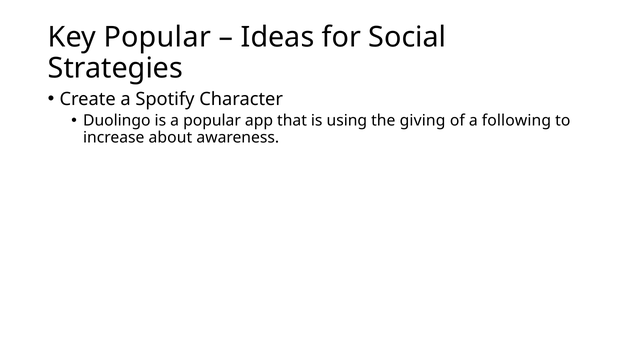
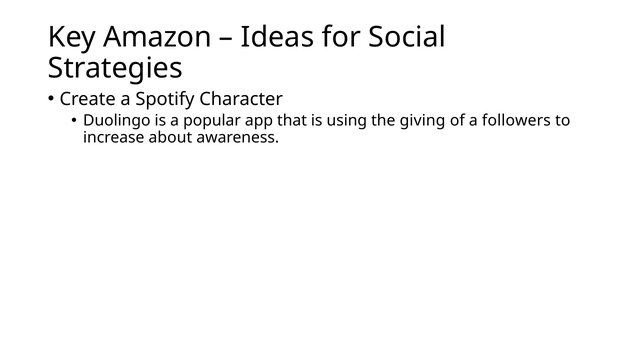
Key Popular: Popular -> Amazon
following: following -> followers
